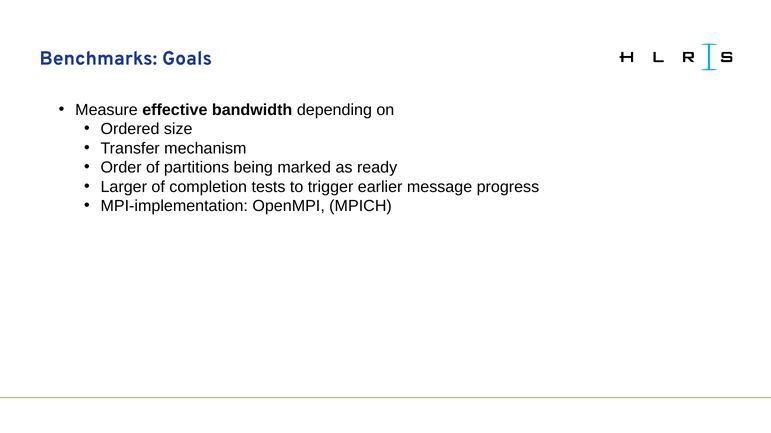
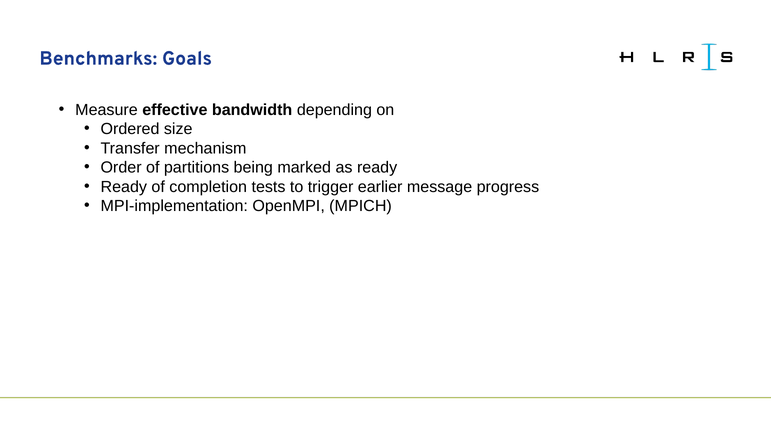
Larger at (124, 187): Larger -> Ready
